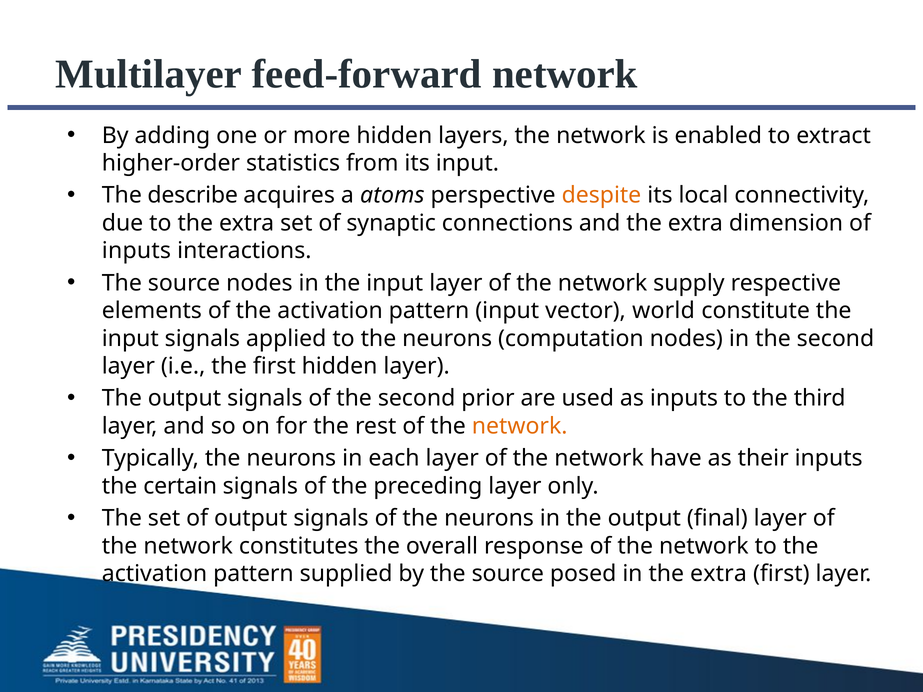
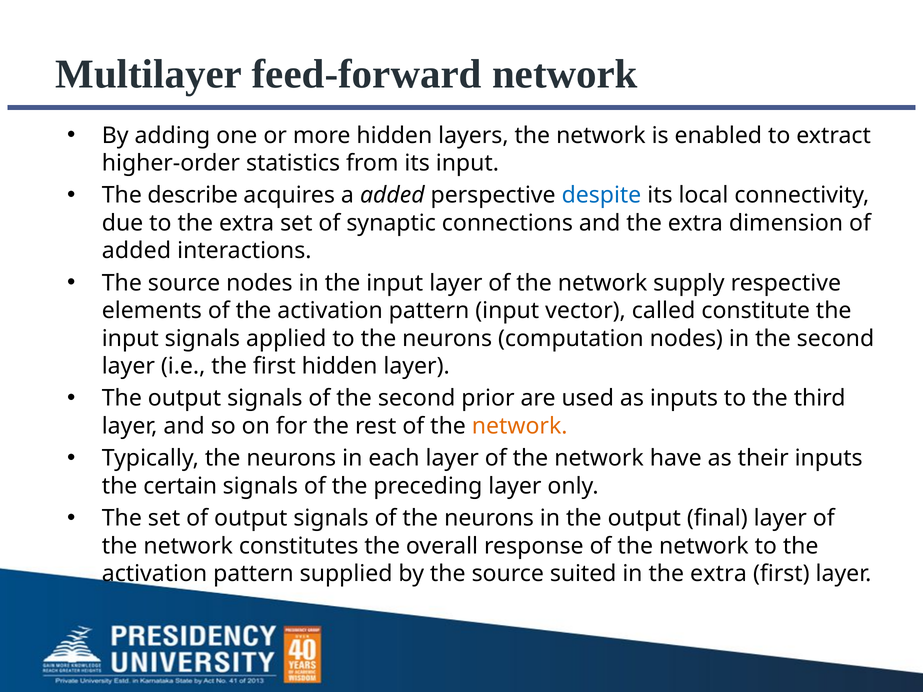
a atoms: atoms -> added
despite colour: orange -> blue
inputs at (136, 251): inputs -> added
world: world -> called
posed: posed -> suited
